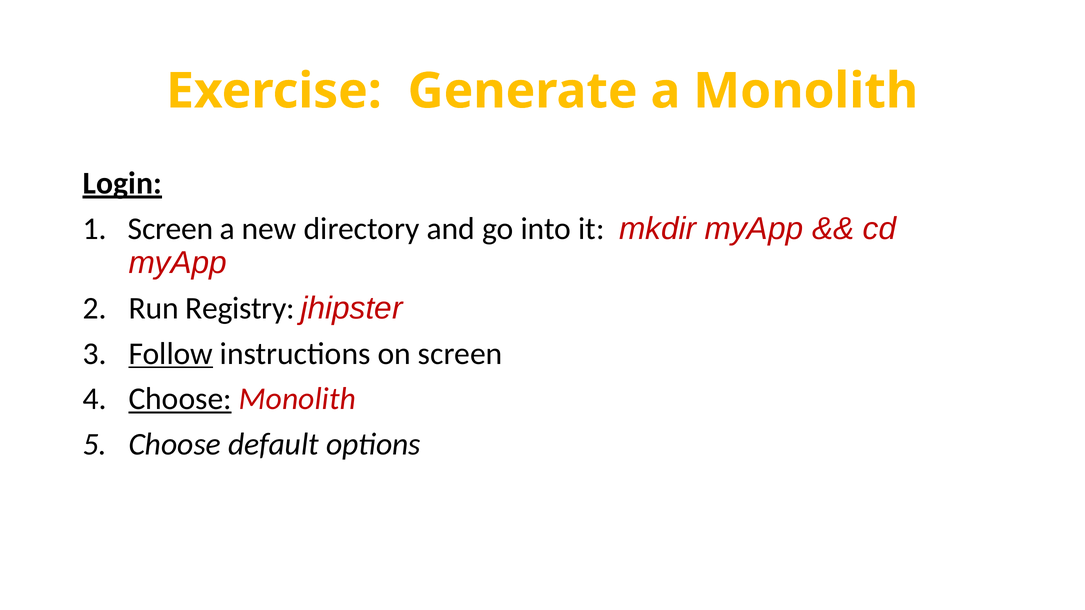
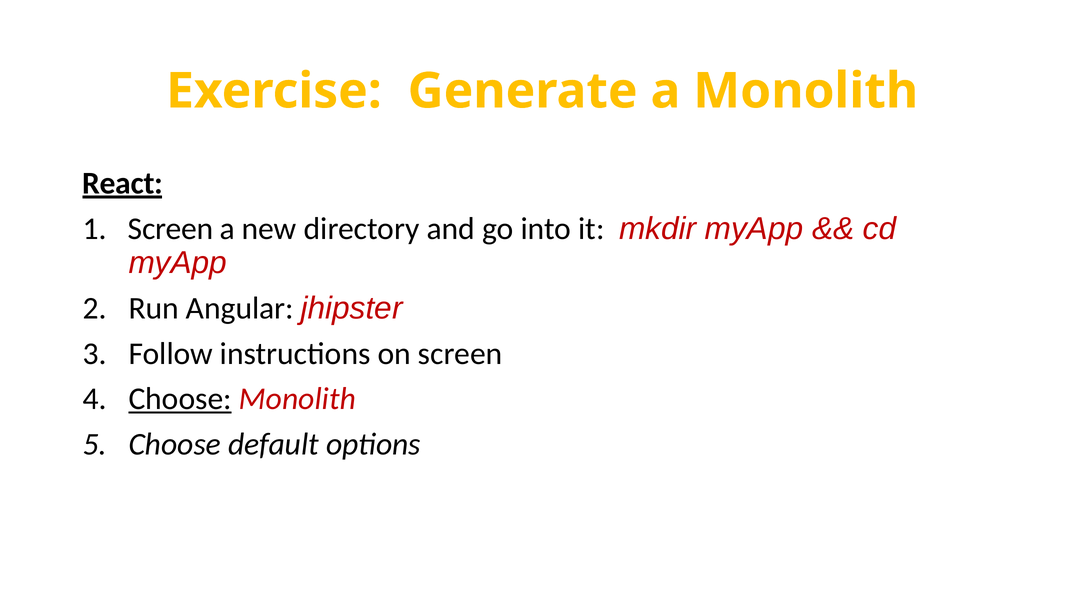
Login: Login -> React
Registry: Registry -> Angular
Follow underline: present -> none
